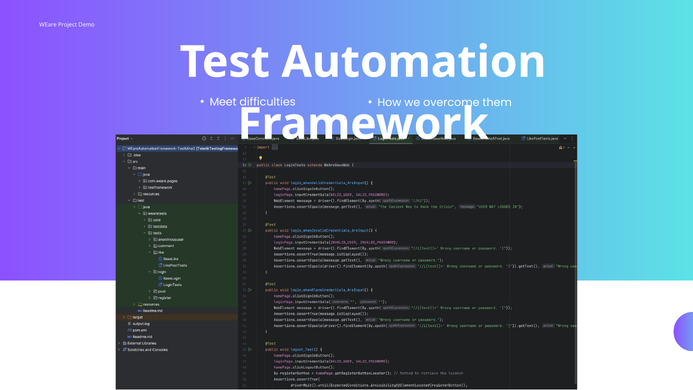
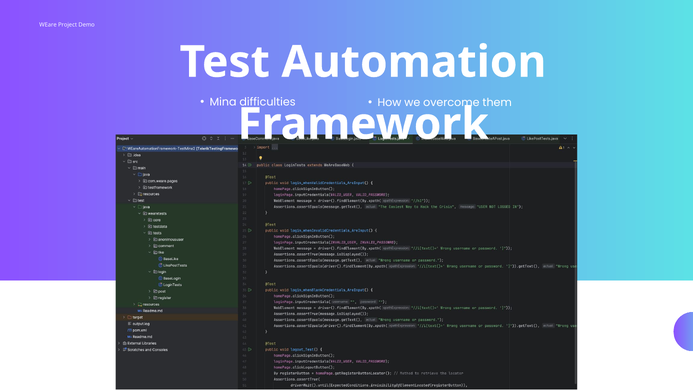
Meet: Meet -> Mina
